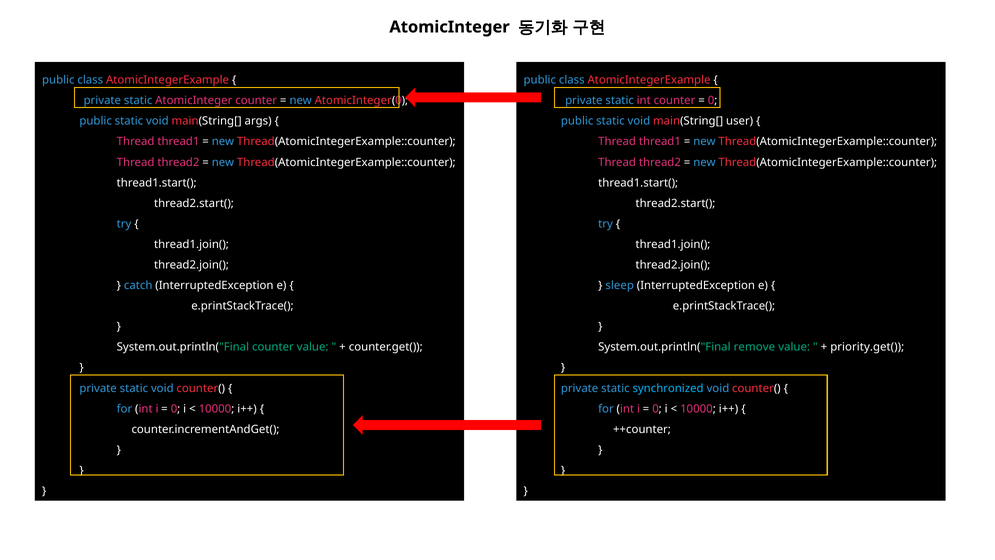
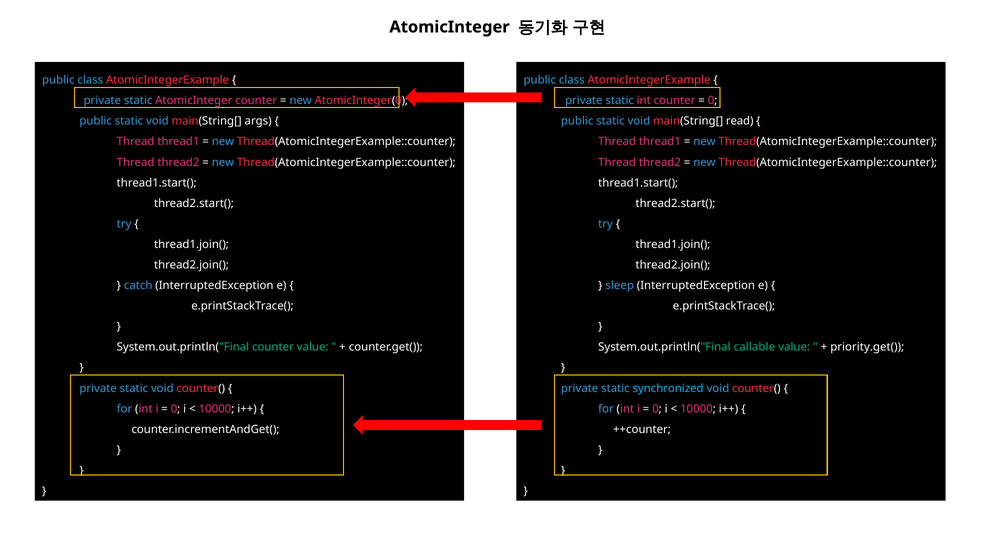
user: user -> read
remove: remove -> callable
